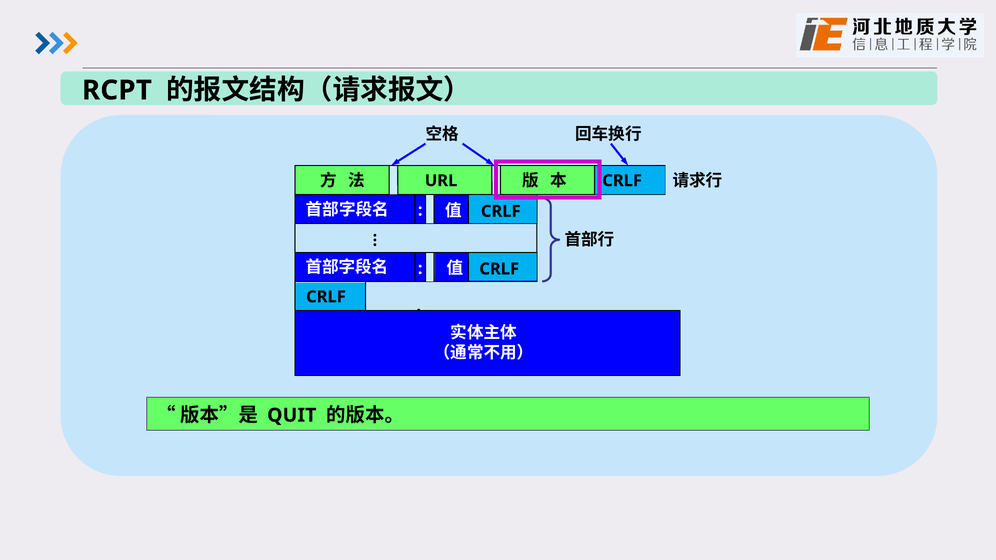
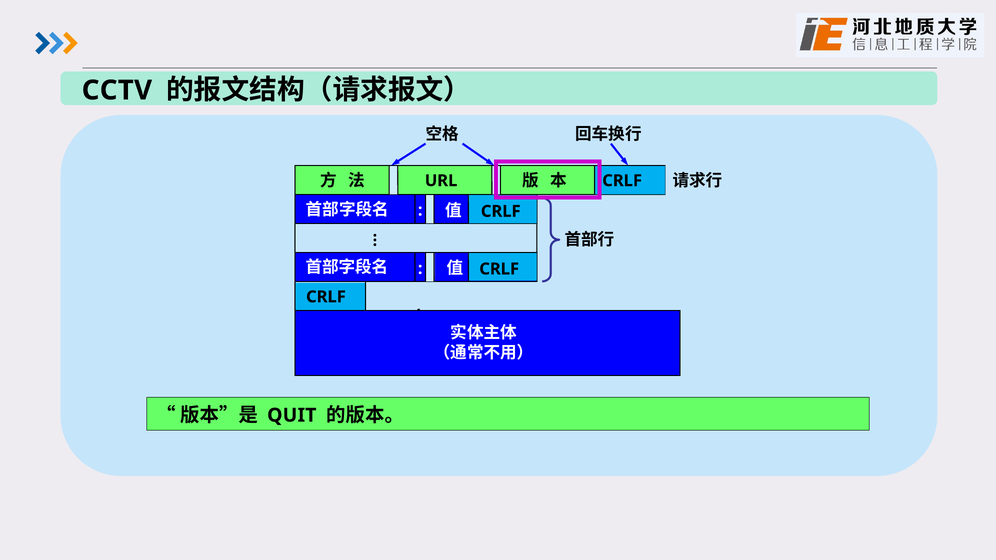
RCPT: RCPT -> CCTV
